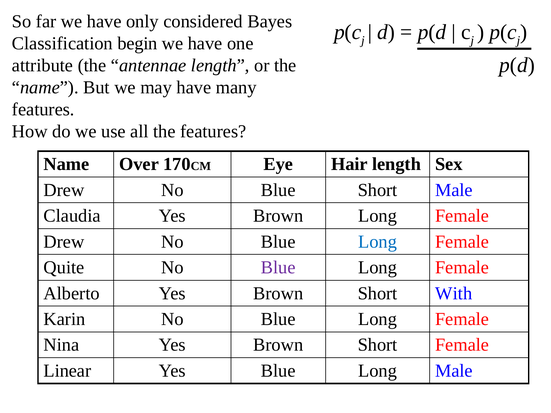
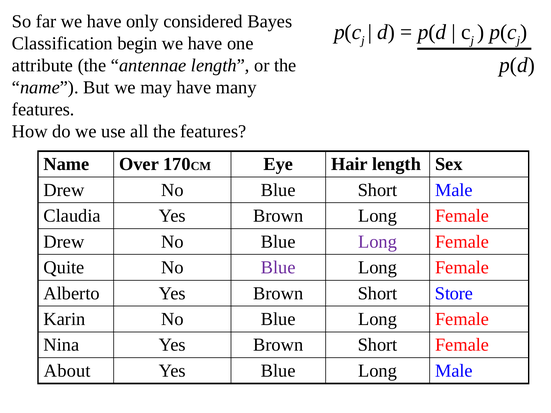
Long at (378, 242) colour: blue -> purple
With: With -> Store
Linear: Linear -> About
